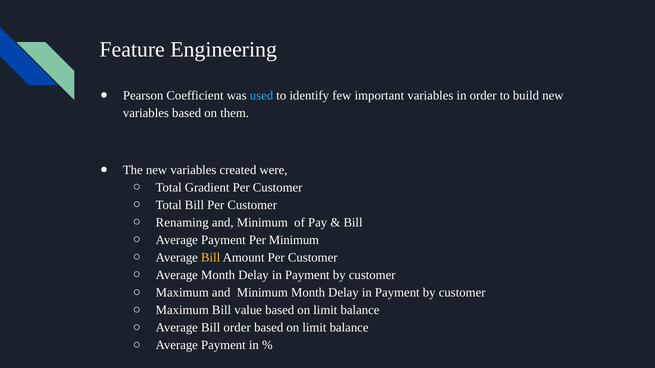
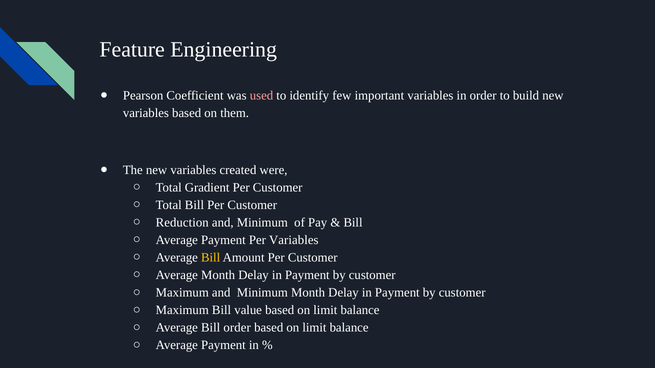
used colour: light blue -> pink
Renaming: Renaming -> Reduction
Per Minimum: Minimum -> Variables
